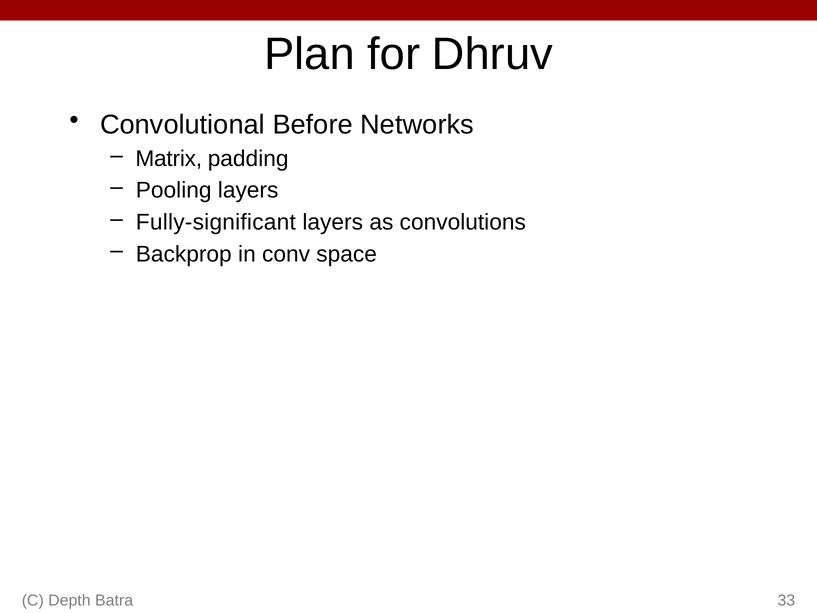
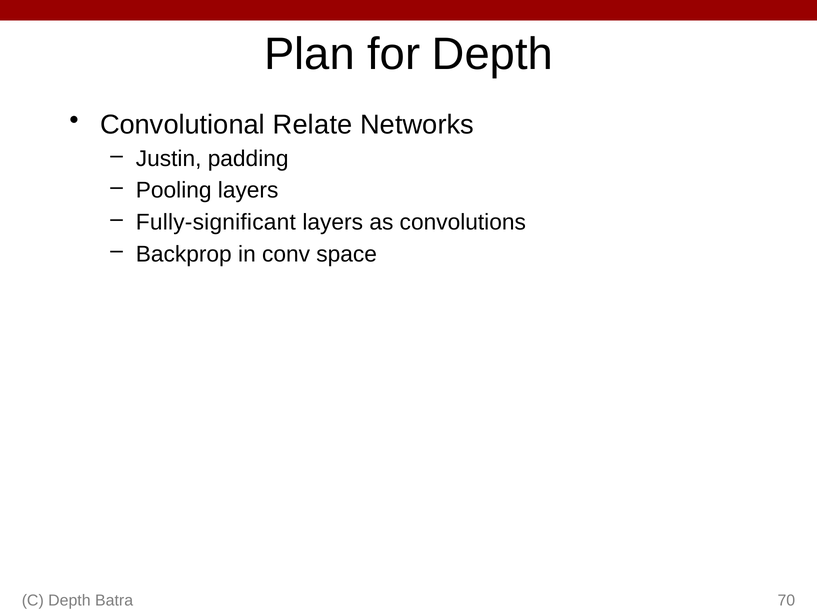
for Dhruv: Dhruv -> Depth
Before: Before -> Relate
Matrix: Matrix -> Justin
33: 33 -> 70
